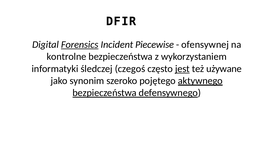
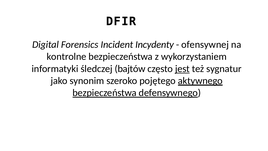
Forensics underline: present -> none
Piecewise: Piecewise -> Incydenty
czegoś: czegoś -> bajtów
używane: używane -> sygnatur
